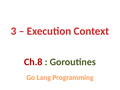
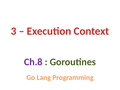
Ch.8 colour: red -> purple
